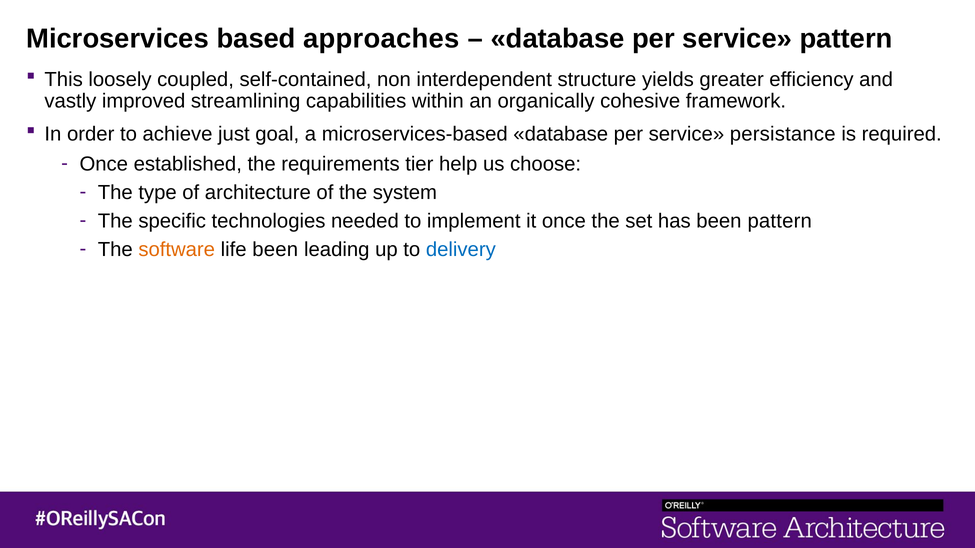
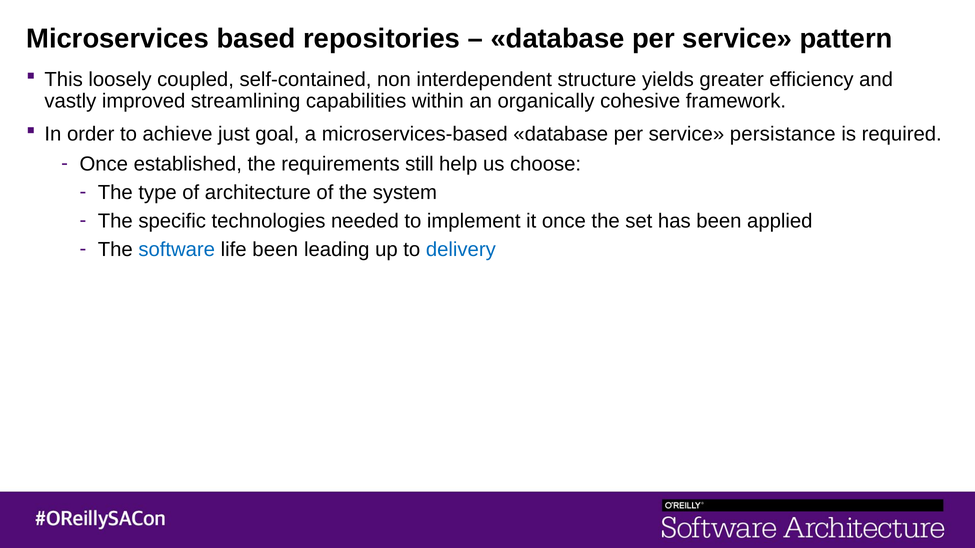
approaches: approaches -> repositories
tier: tier -> still
been pattern: pattern -> applied
software colour: orange -> blue
